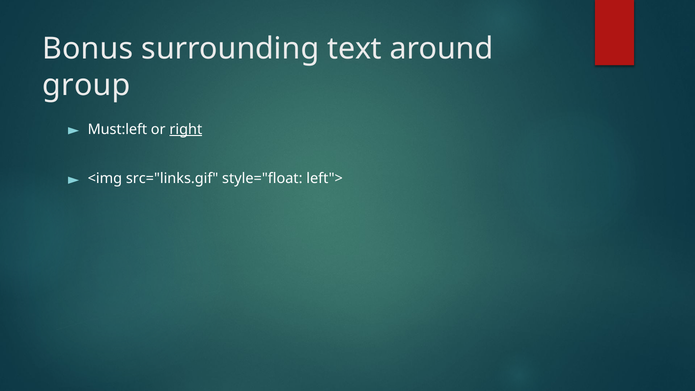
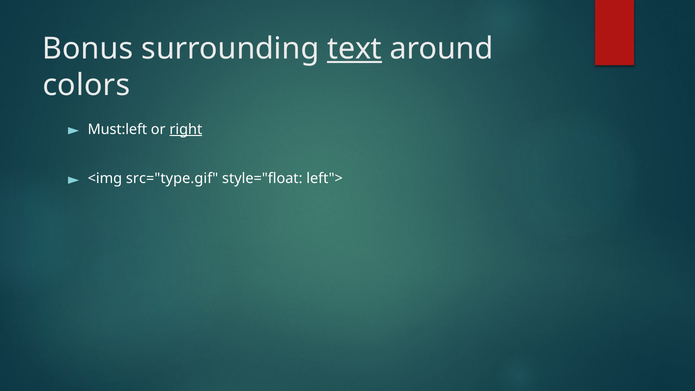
text underline: none -> present
group: group -> colors
src="links.gif: src="links.gif -> src="type.gif
